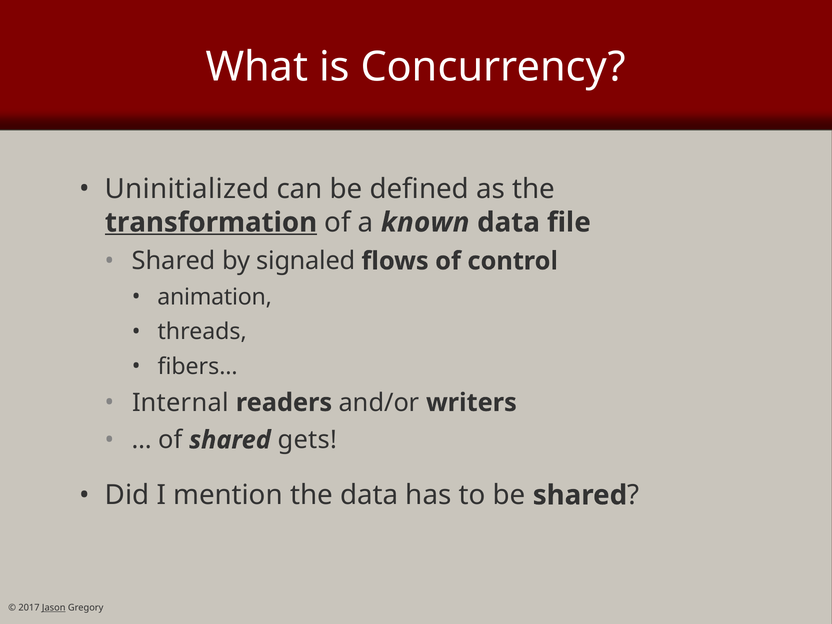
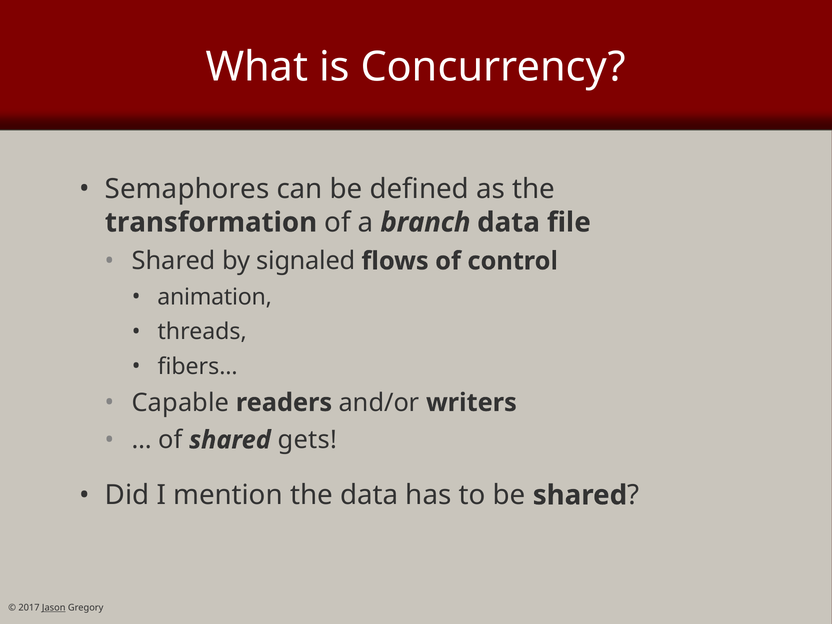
Uninitialized: Uninitialized -> Semaphores
transformation underline: present -> none
known: known -> branch
Internal: Internal -> Capable
